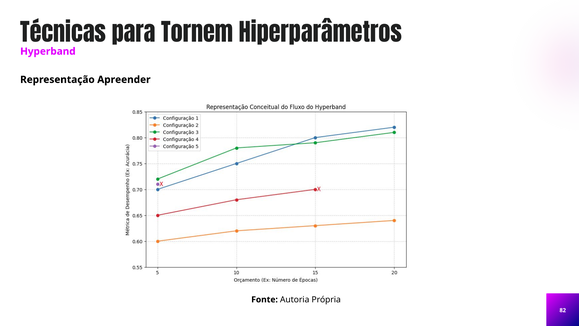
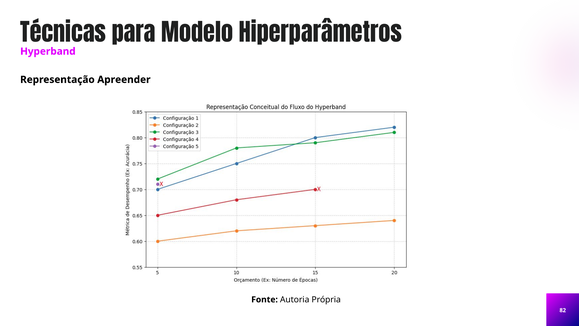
Tornem: Tornem -> Modelo
